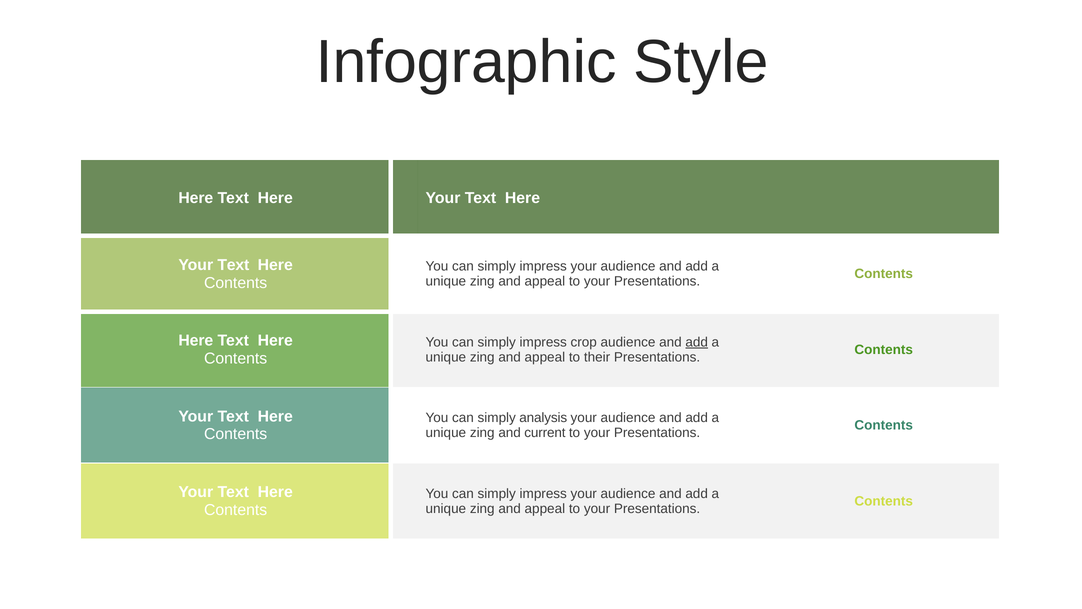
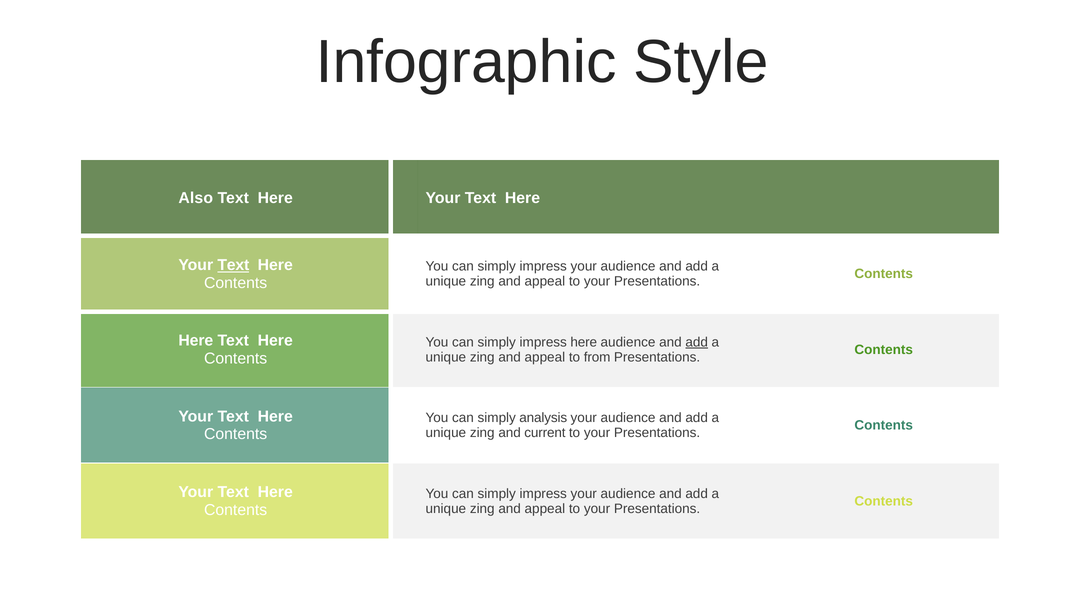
Here at (196, 198): Here -> Also
Text at (233, 265) underline: none -> present
impress crop: crop -> here
their: their -> from
